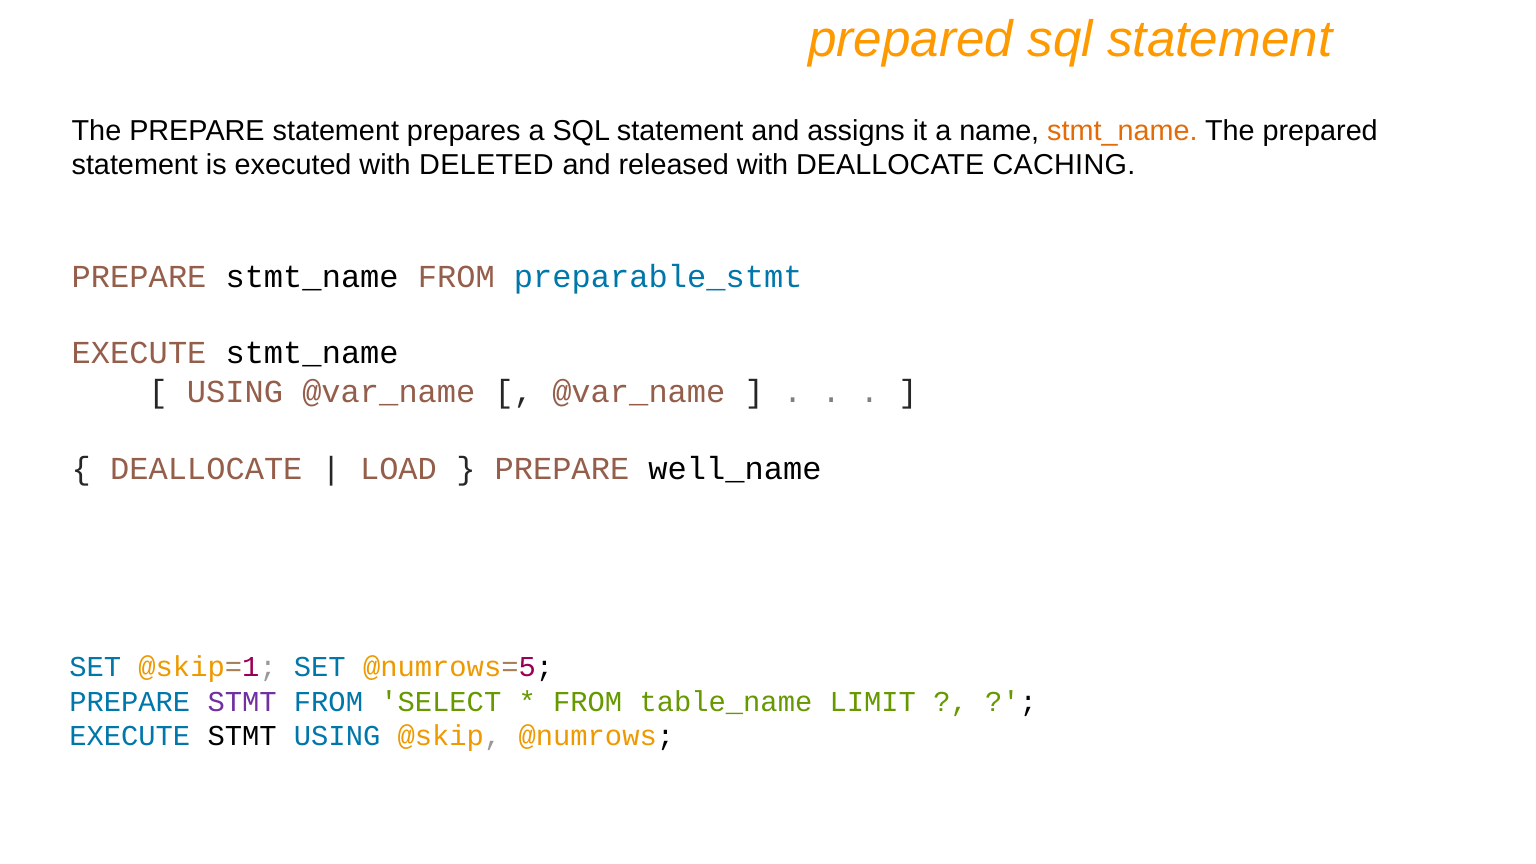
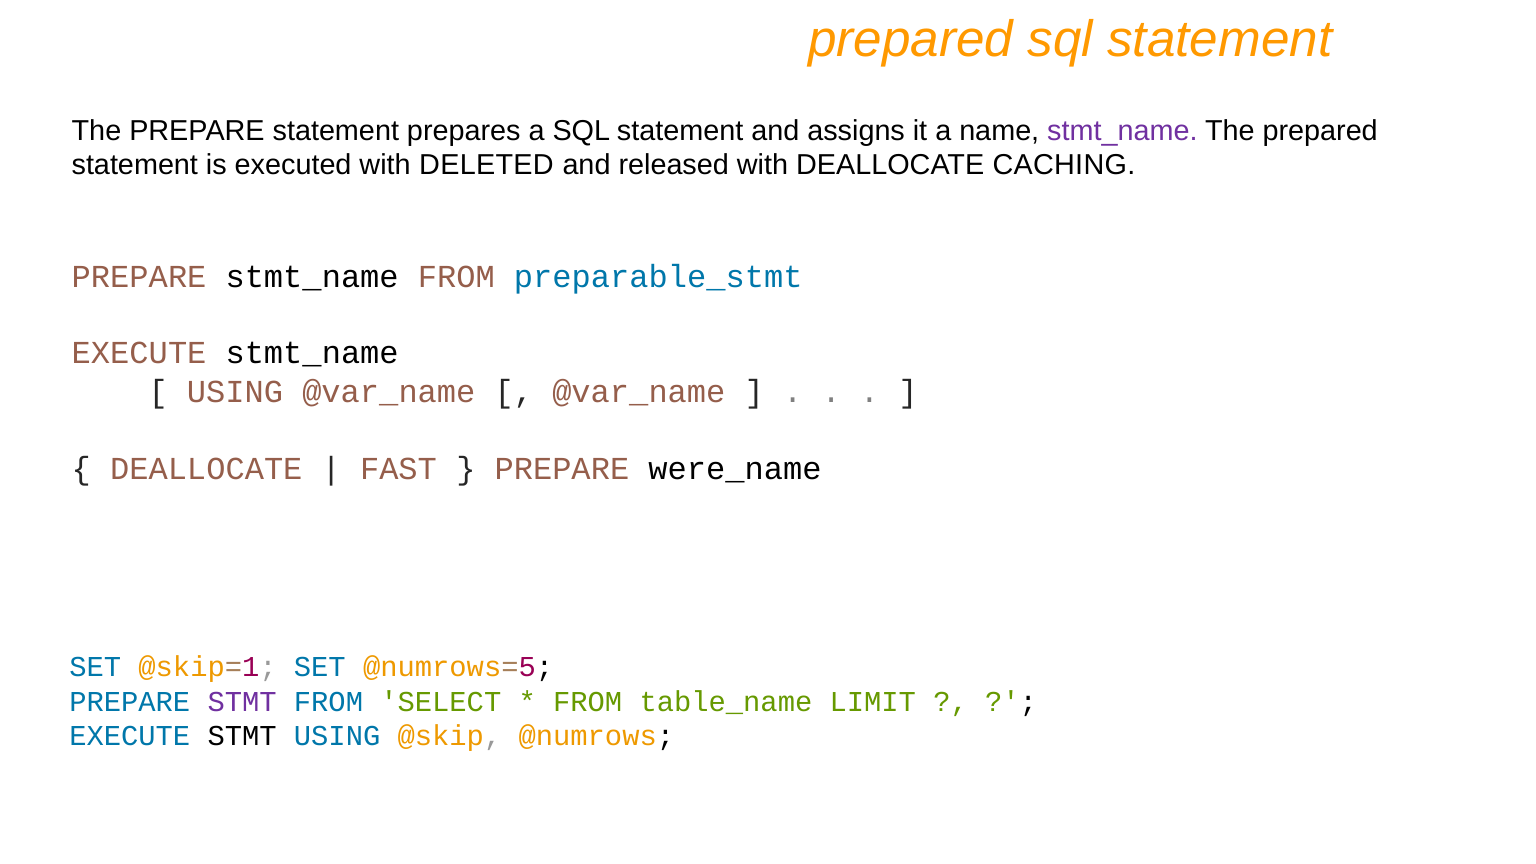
stmt_name at (1122, 131) colour: orange -> purple
LOAD: LOAD -> FAST
well_name: well_name -> were_name
